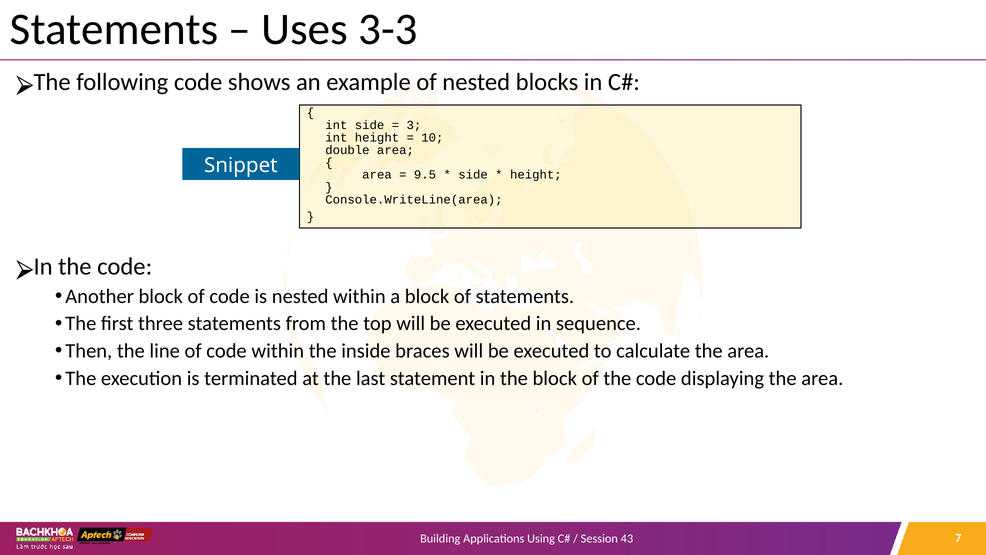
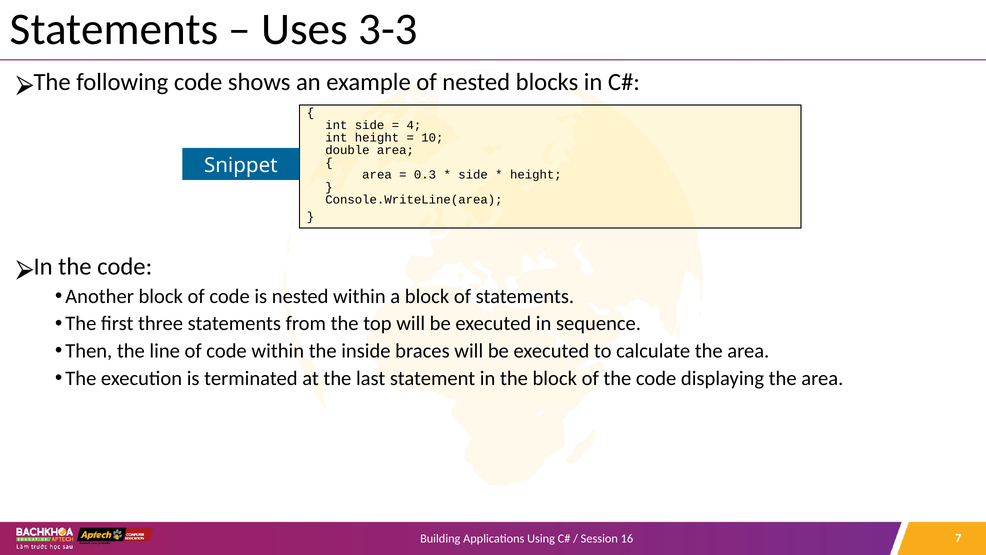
3: 3 -> 4
9.5: 9.5 -> 0.3
43: 43 -> 16
